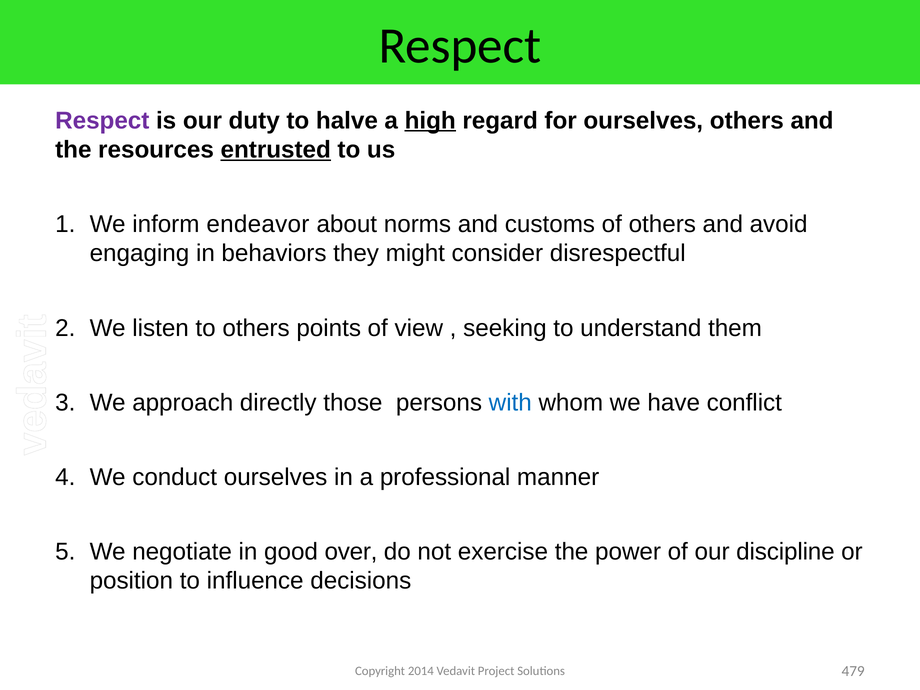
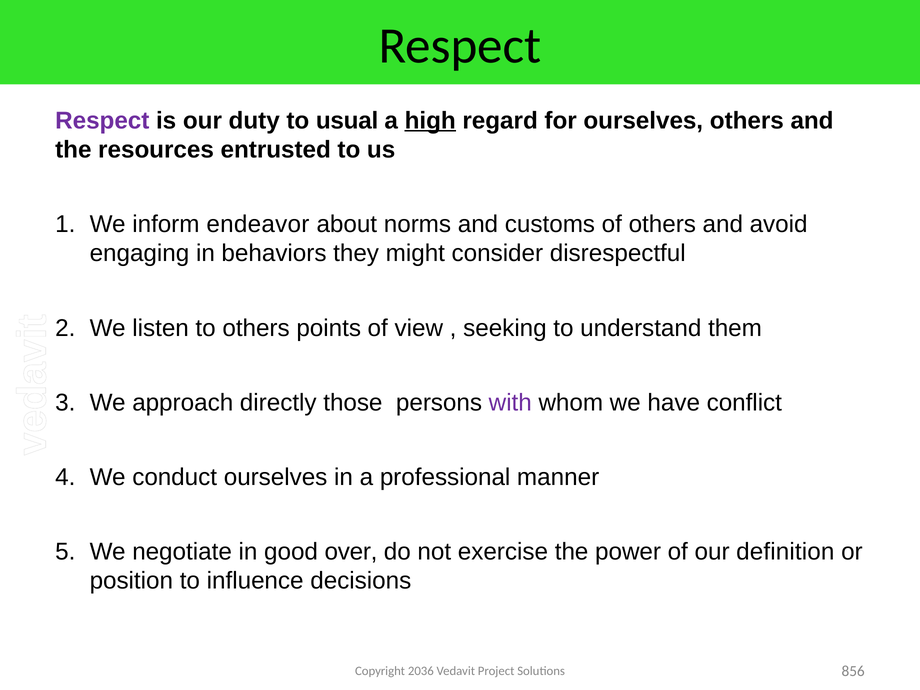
halve: halve -> usual
entrusted underline: present -> none
with colour: blue -> purple
discipline: discipline -> definition
2014: 2014 -> 2036
479: 479 -> 856
